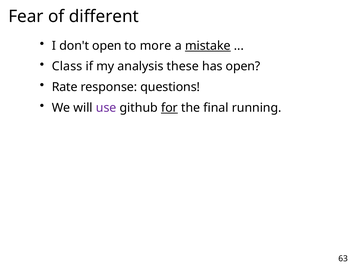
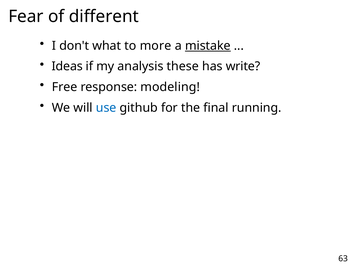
don't open: open -> what
Class: Class -> Ideas
has open: open -> write
Rate: Rate -> Free
questions: questions -> modeling
use colour: purple -> blue
for underline: present -> none
